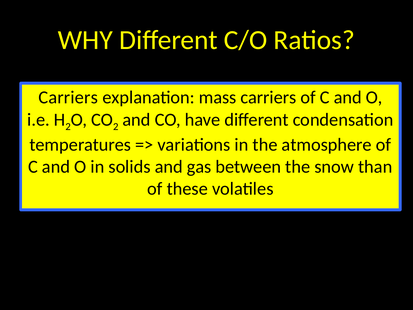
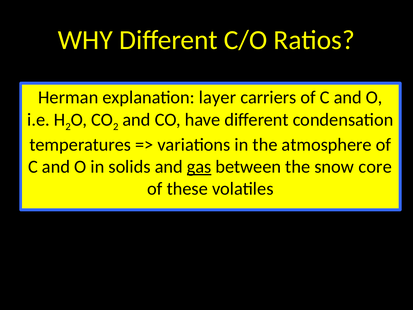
Carriers at (68, 97): Carriers -> Herman
mass: mass -> layer
gas underline: none -> present
than: than -> core
